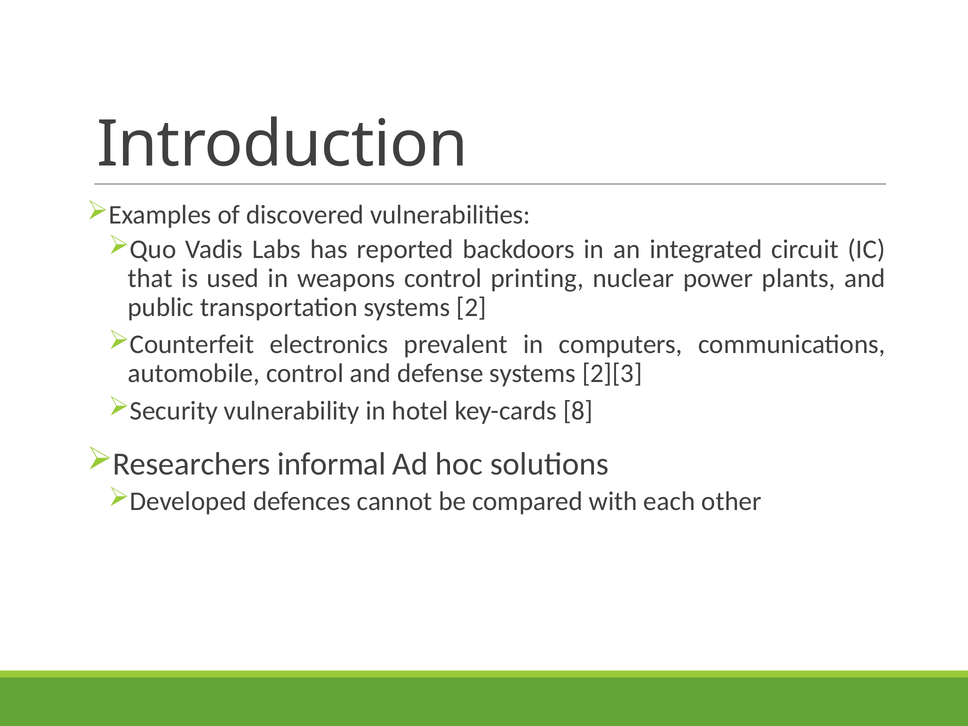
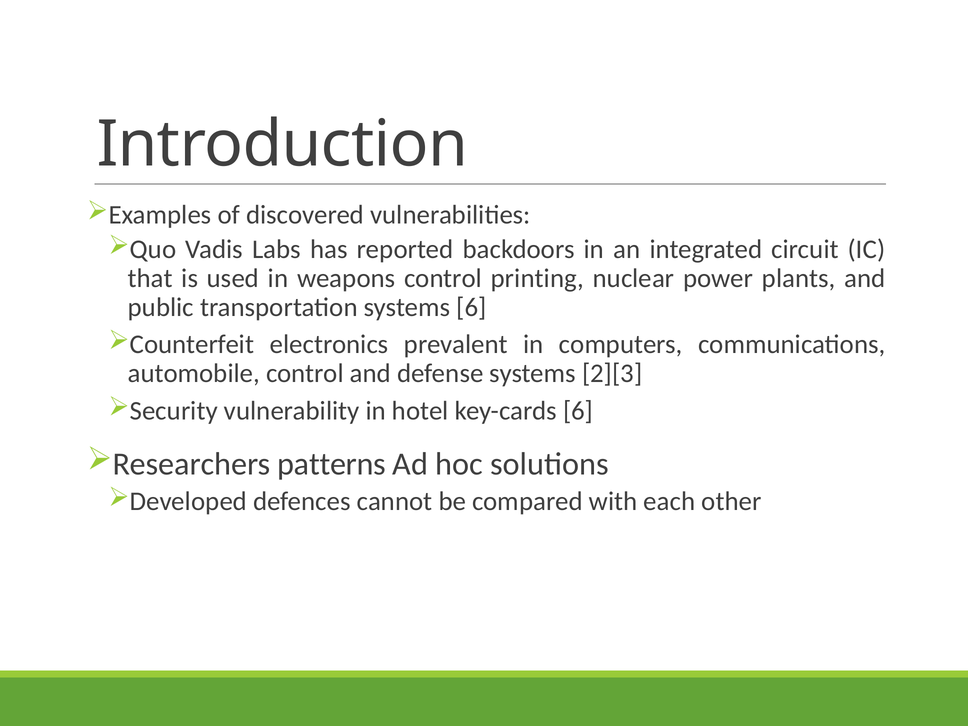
systems 2: 2 -> 6
key-cards 8: 8 -> 6
informal: informal -> patterns
